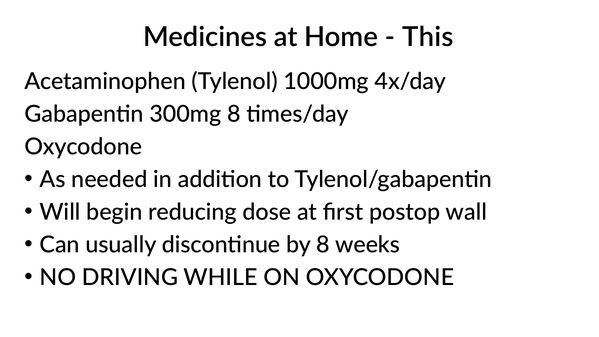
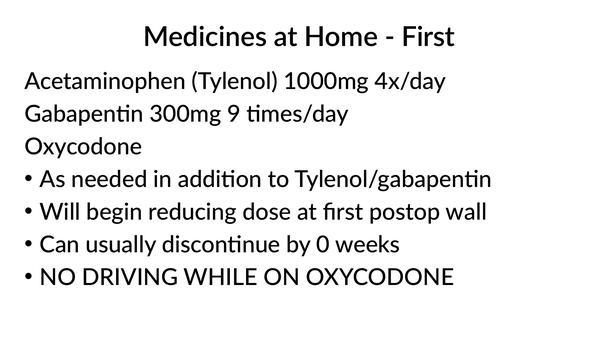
This at (428, 37): This -> First
300mg 8: 8 -> 9
by 8: 8 -> 0
